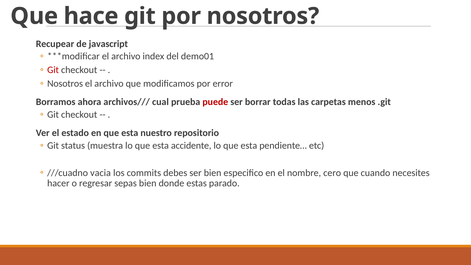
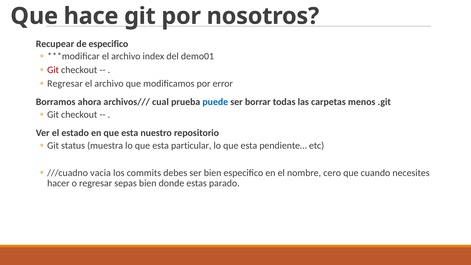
de javascript: javascript -> especifico
Nosotros at (65, 84): Nosotros -> Regresar
puede colour: red -> blue
accidente: accidente -> particular
